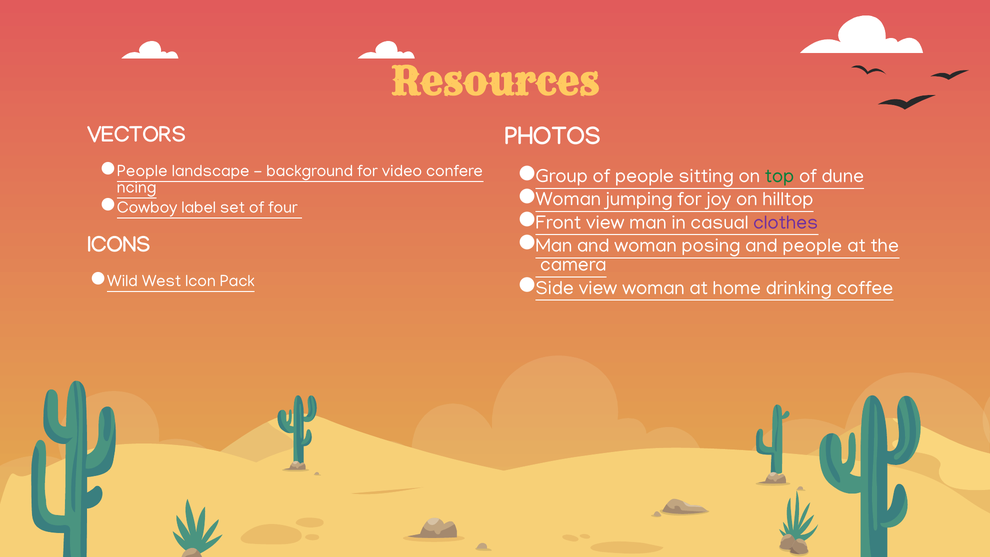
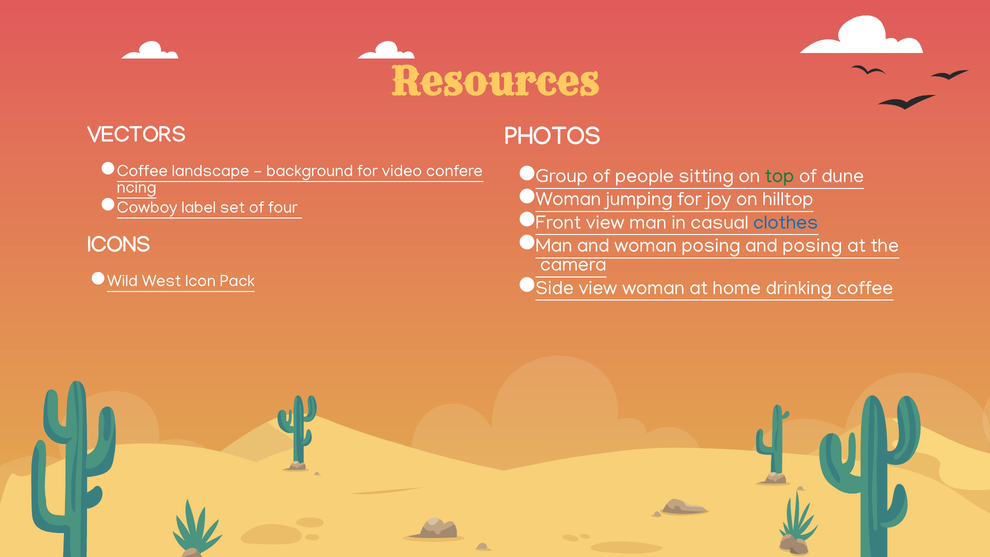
People at (142, 171): People -> Coffee
clothes colour: purple -> blue
and people: people -> posing
